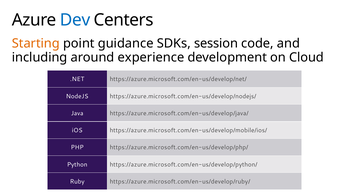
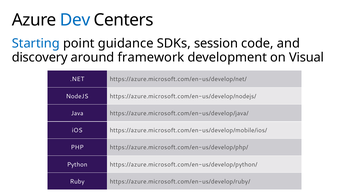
Starting colour: orange -> blue
including: including -> discovery
experience: experience -> framework
Cloud: Cloud -> Visual
